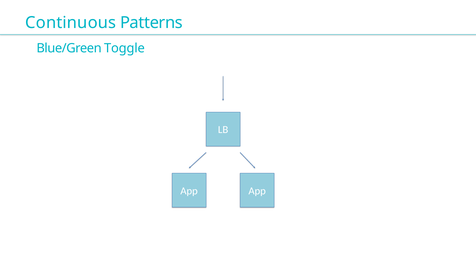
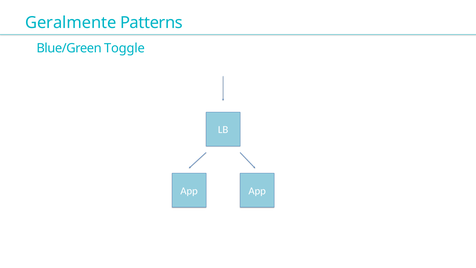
Continuous: Continuous -> Geralmente
